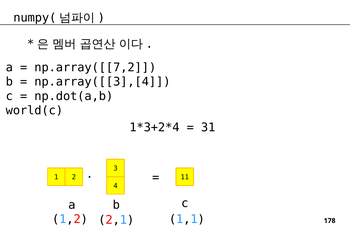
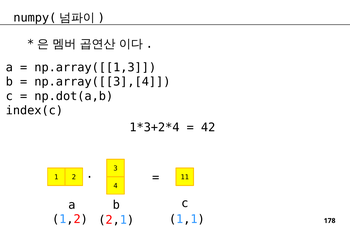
np.array([[7,2: np.array([[7,2 -> np.array([[1,3
world(c: world(c -> index(c
31: 31 -> 42
